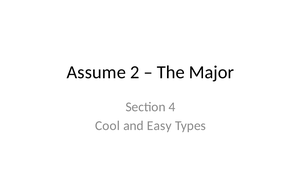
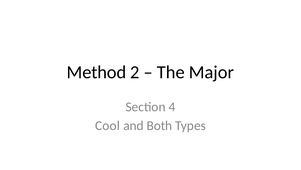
Assume: Assume -> Method
Easy: Easy -> Both
